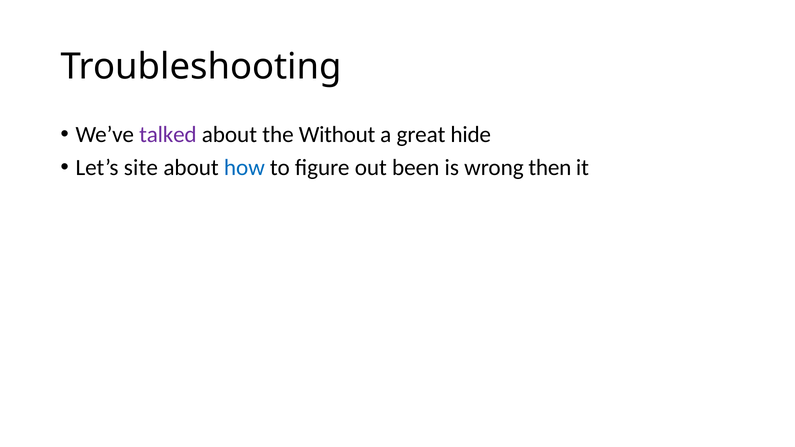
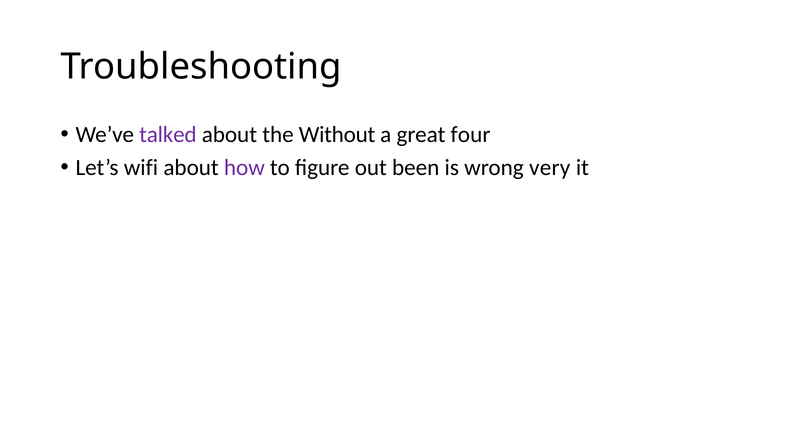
hide: hide -> four
site: site -> wifi
how colour: blue -> purple
then: then -> very
